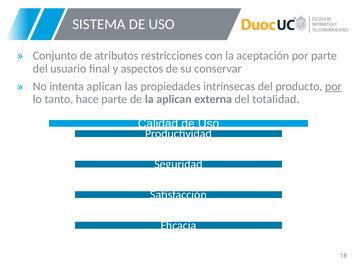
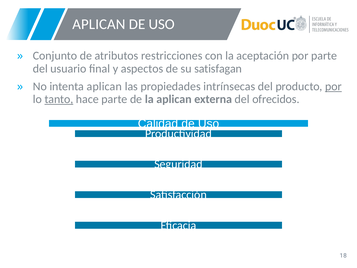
SISTEMA at (99, 24): SISTEMA -> APLICAN
conservar: conservar -> satisfagan
tanto underline: none -> present
totalidad: totalidad -> ofrecidos
